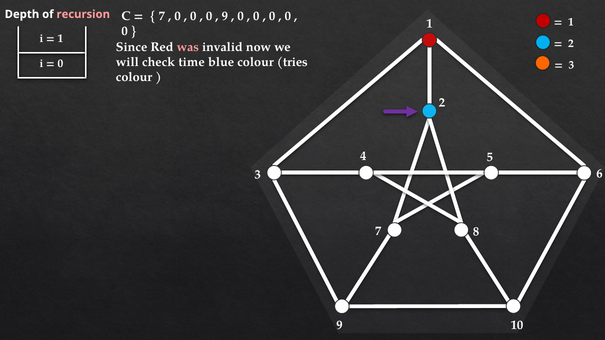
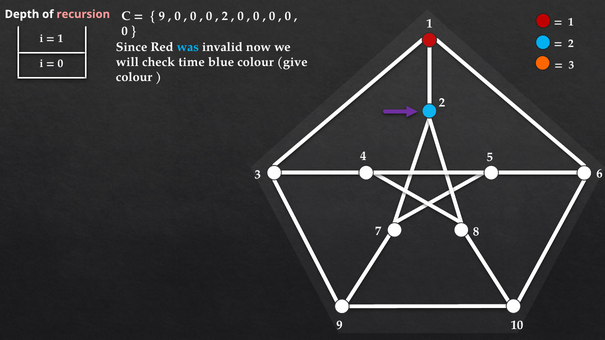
7 at (162, 16): 7 -> 9
9 at (225, 16): 9 -> 2
was colour: pink -> light blue
tries: tries -> give
